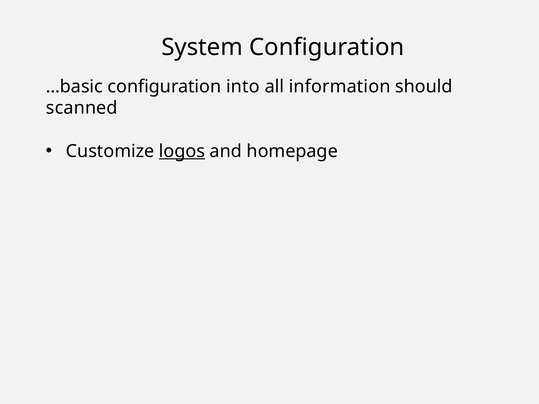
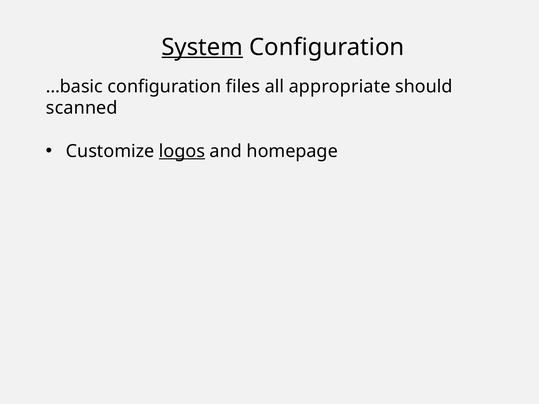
System underline: none -> present
into: into -> files
information: information -> appropriate
